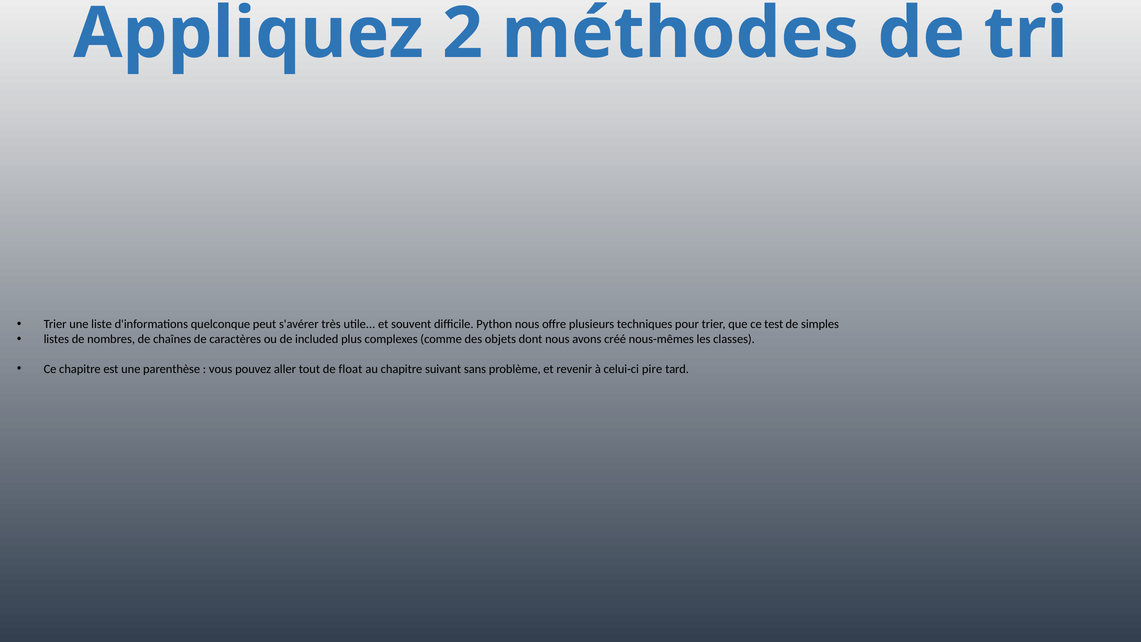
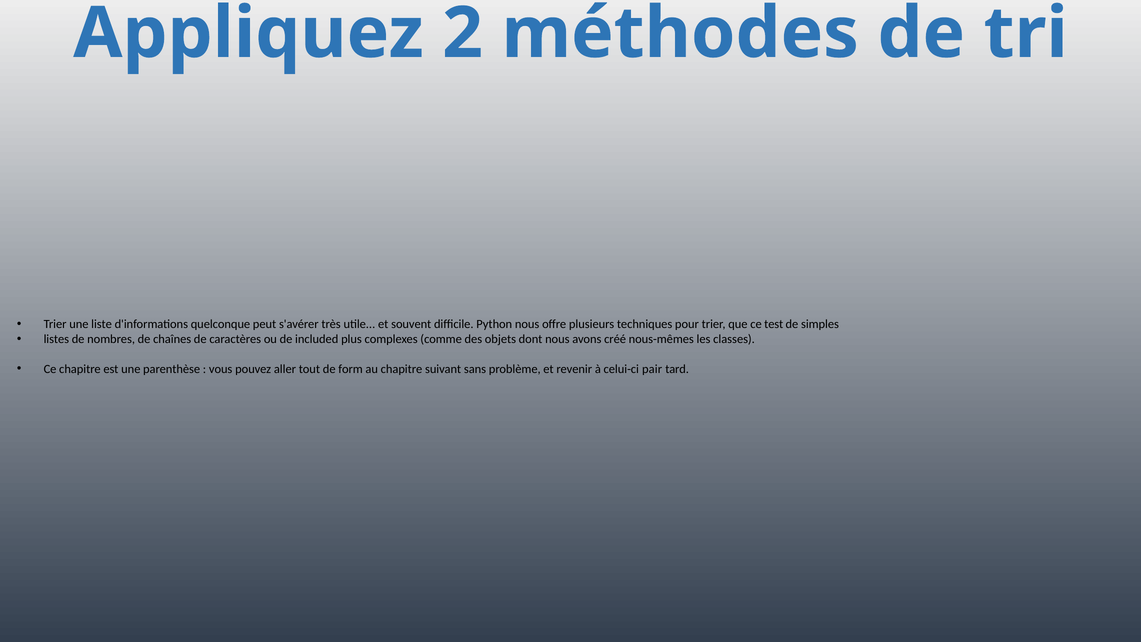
float: float -> form
pire: pire -> pair
